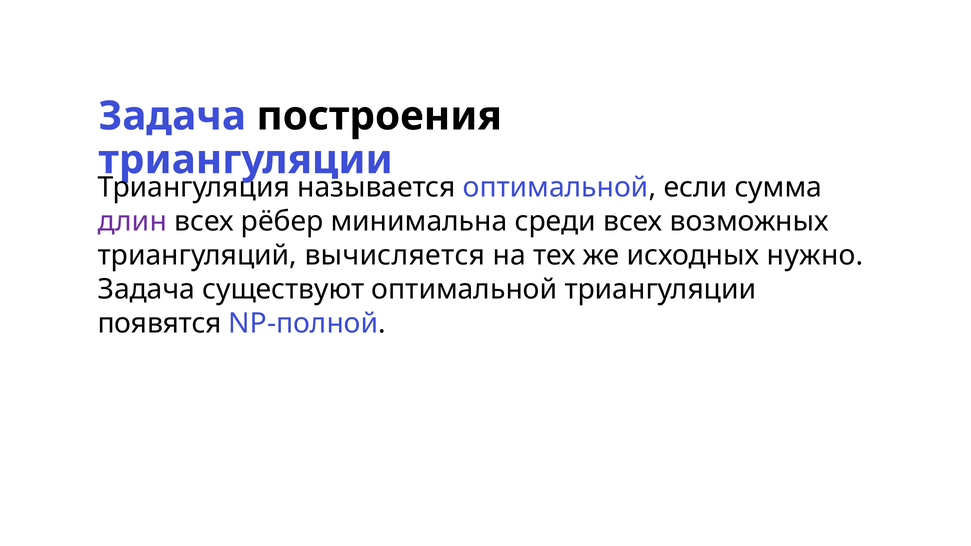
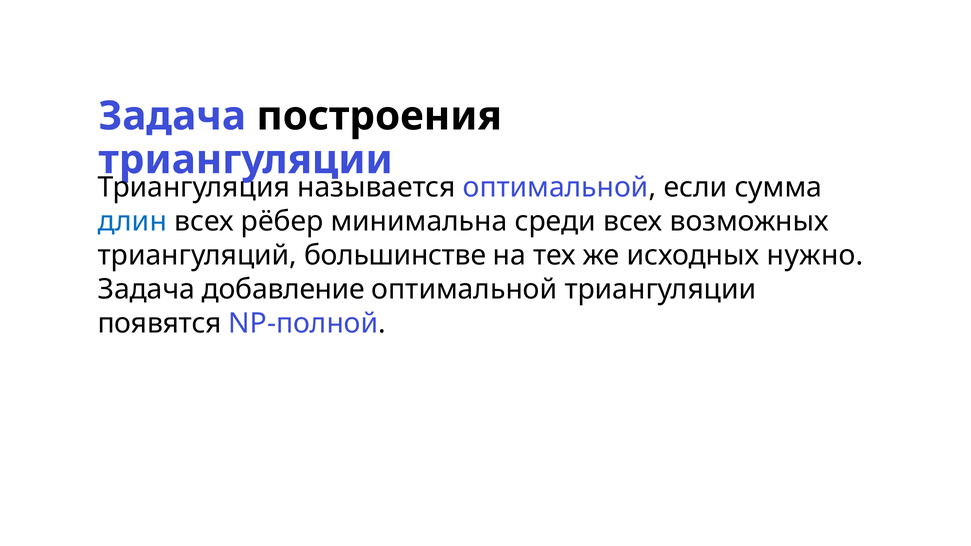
длин colour: purple -> blue
вычисляется: вычисляется -> большинстве
существуют: существуют -> добавление
